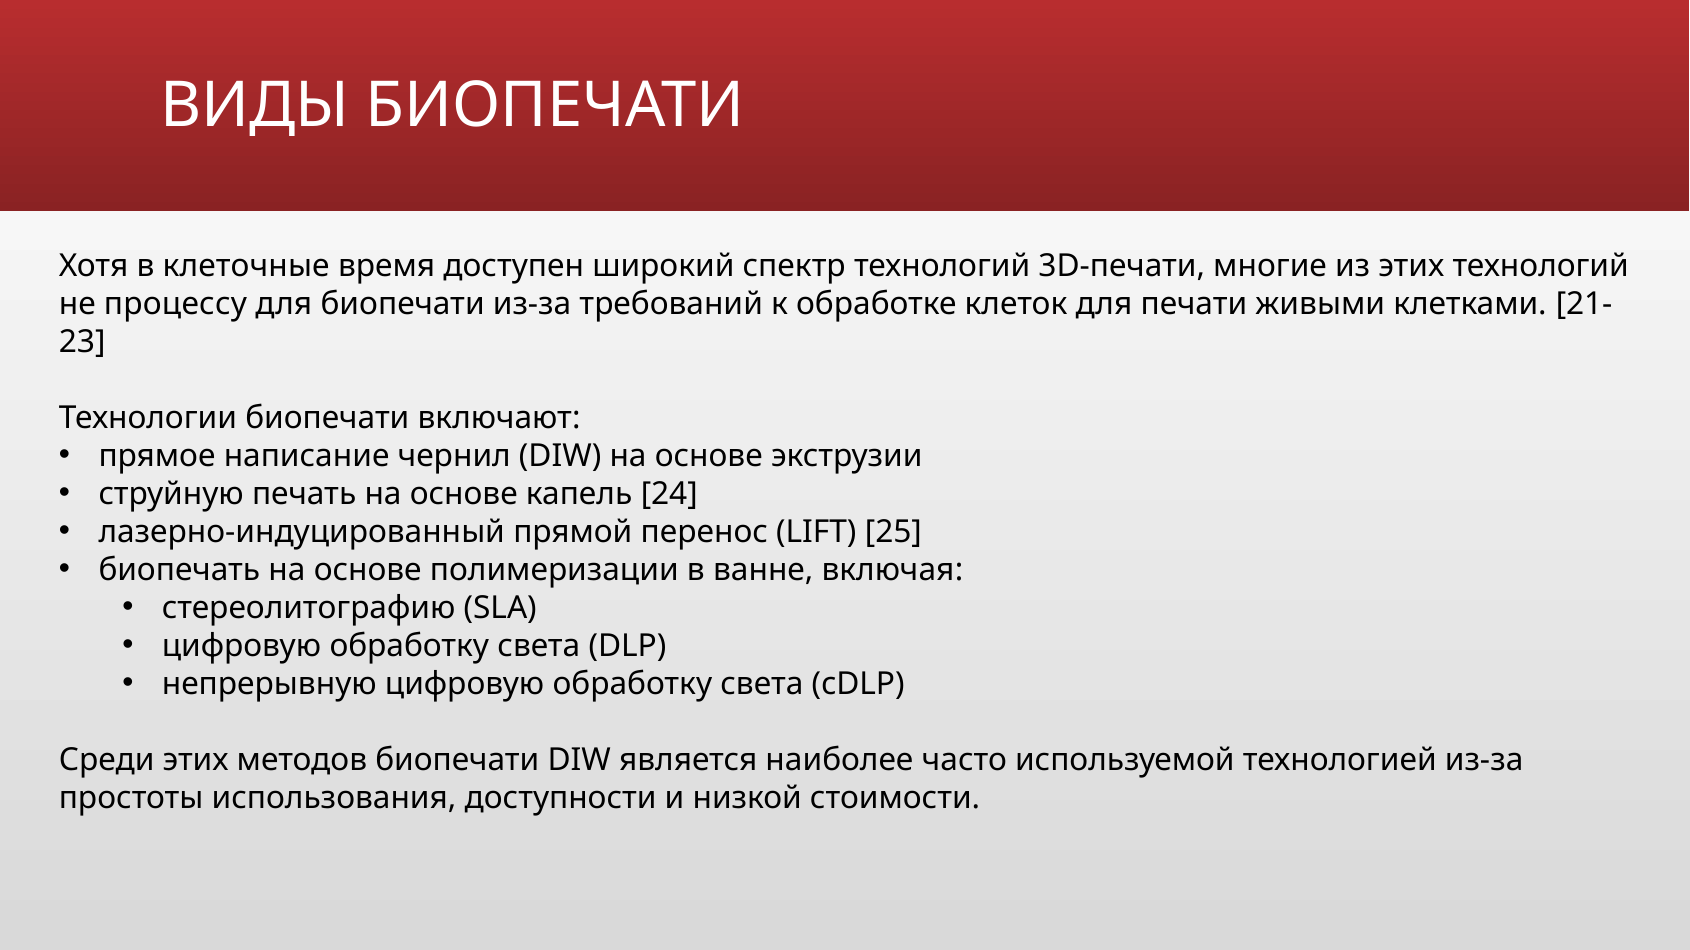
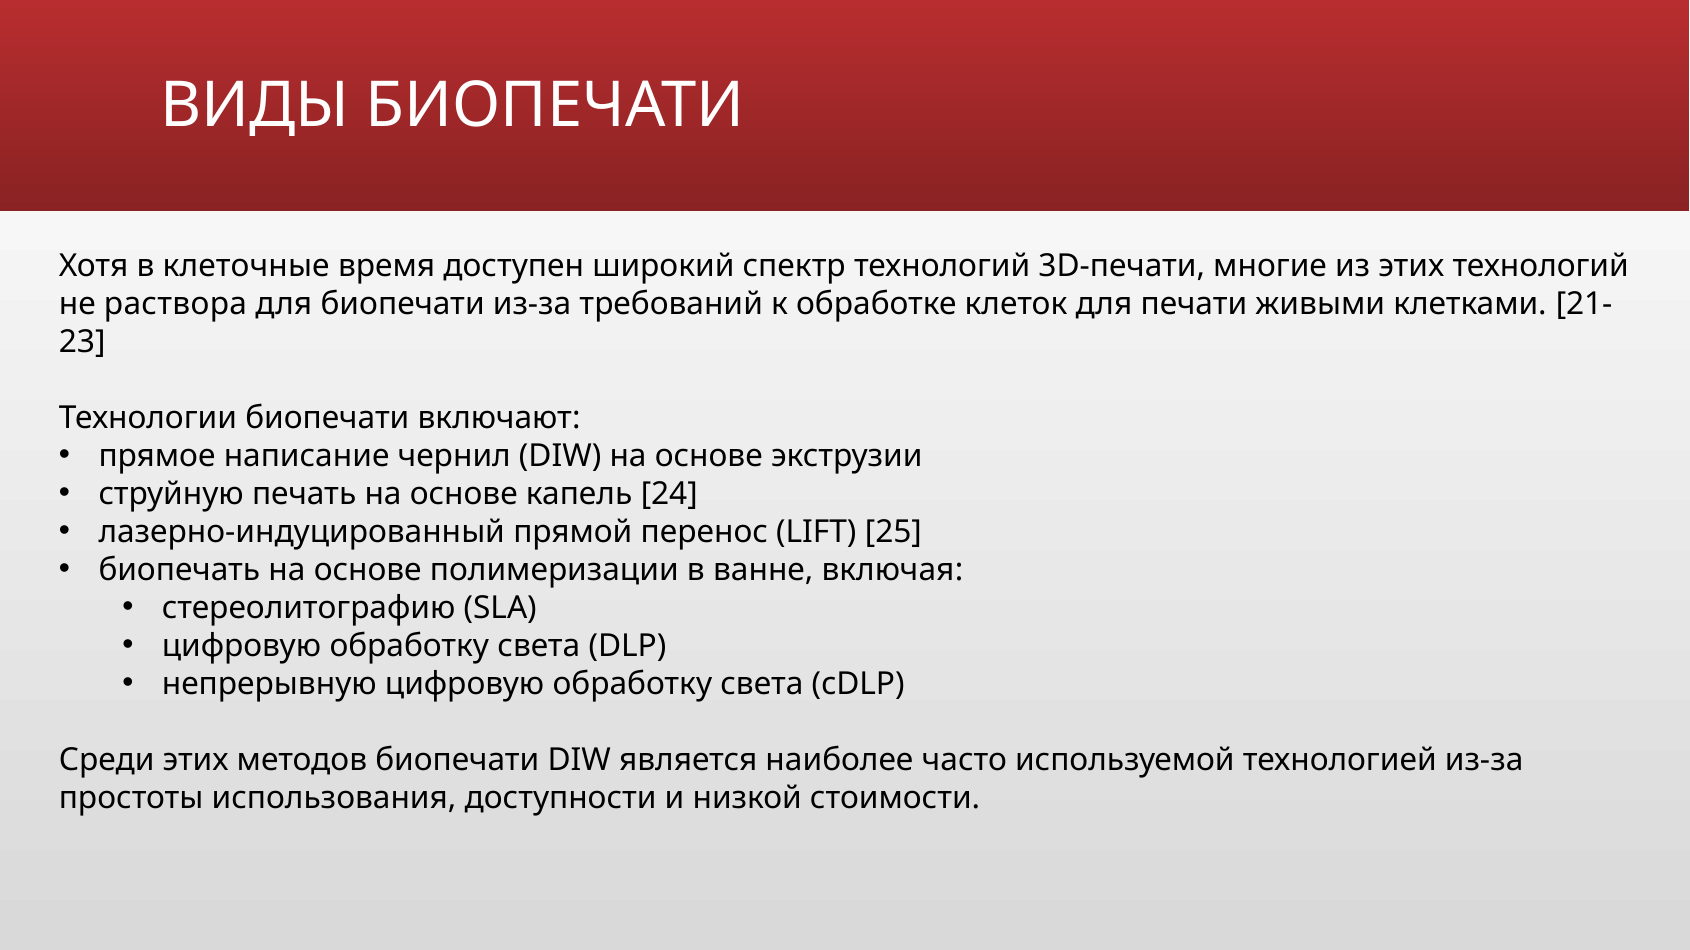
процессу: процессу -> раствора
